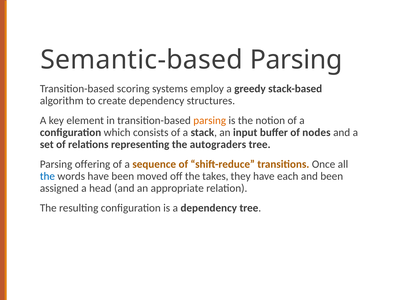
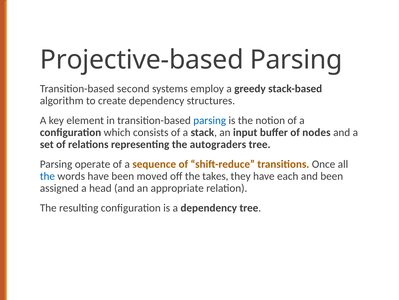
Semantic-based: Semantic-based -> Projective-based
scoring: scoring -> second
parsing at (210, 120) colour: orange -> blue
offering: offering -> operate
